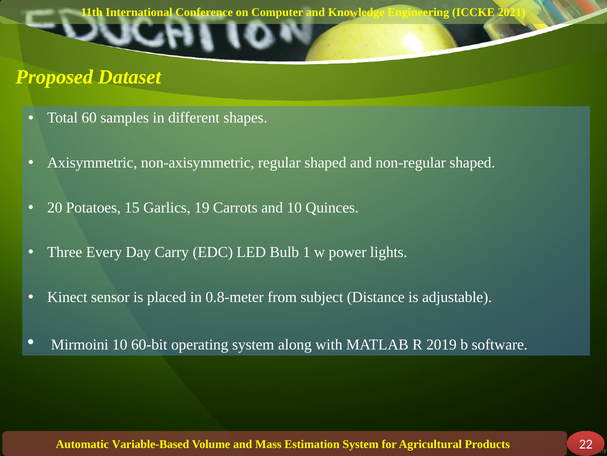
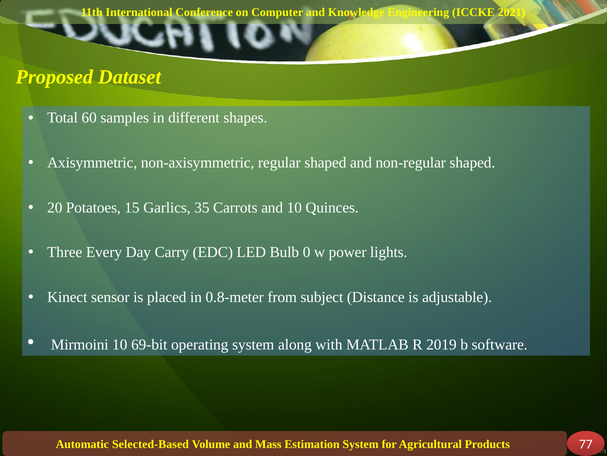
19: 19 -> 35
1: 1 -> 0
60-bit: 60-bit -> 69-bit
Variable-Based: Variable-Based -> Selected-Based
22: 22 -> 77
